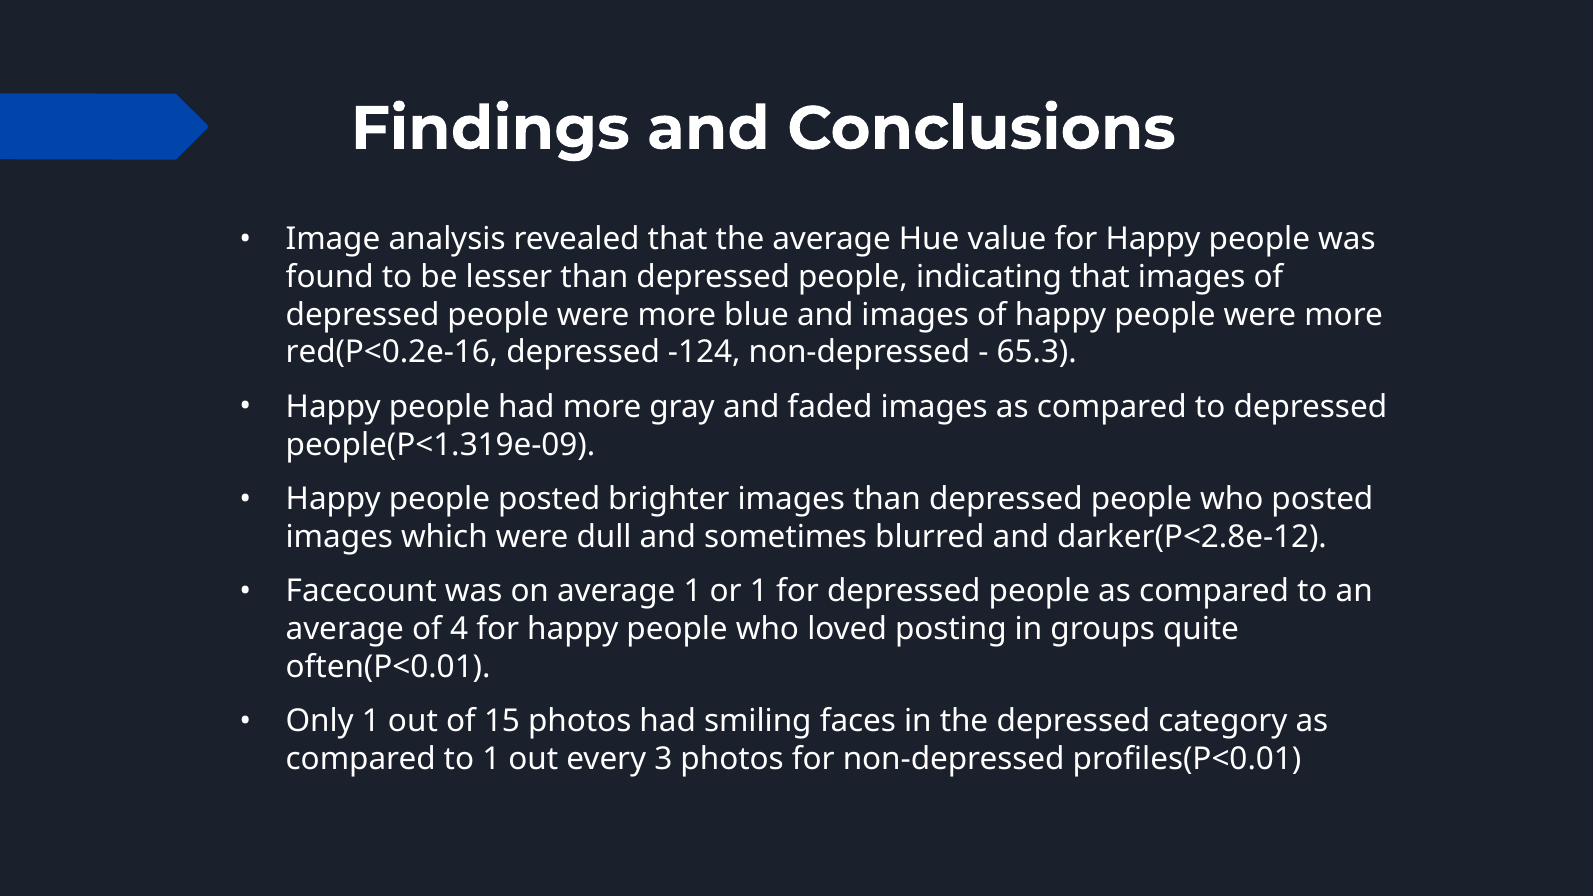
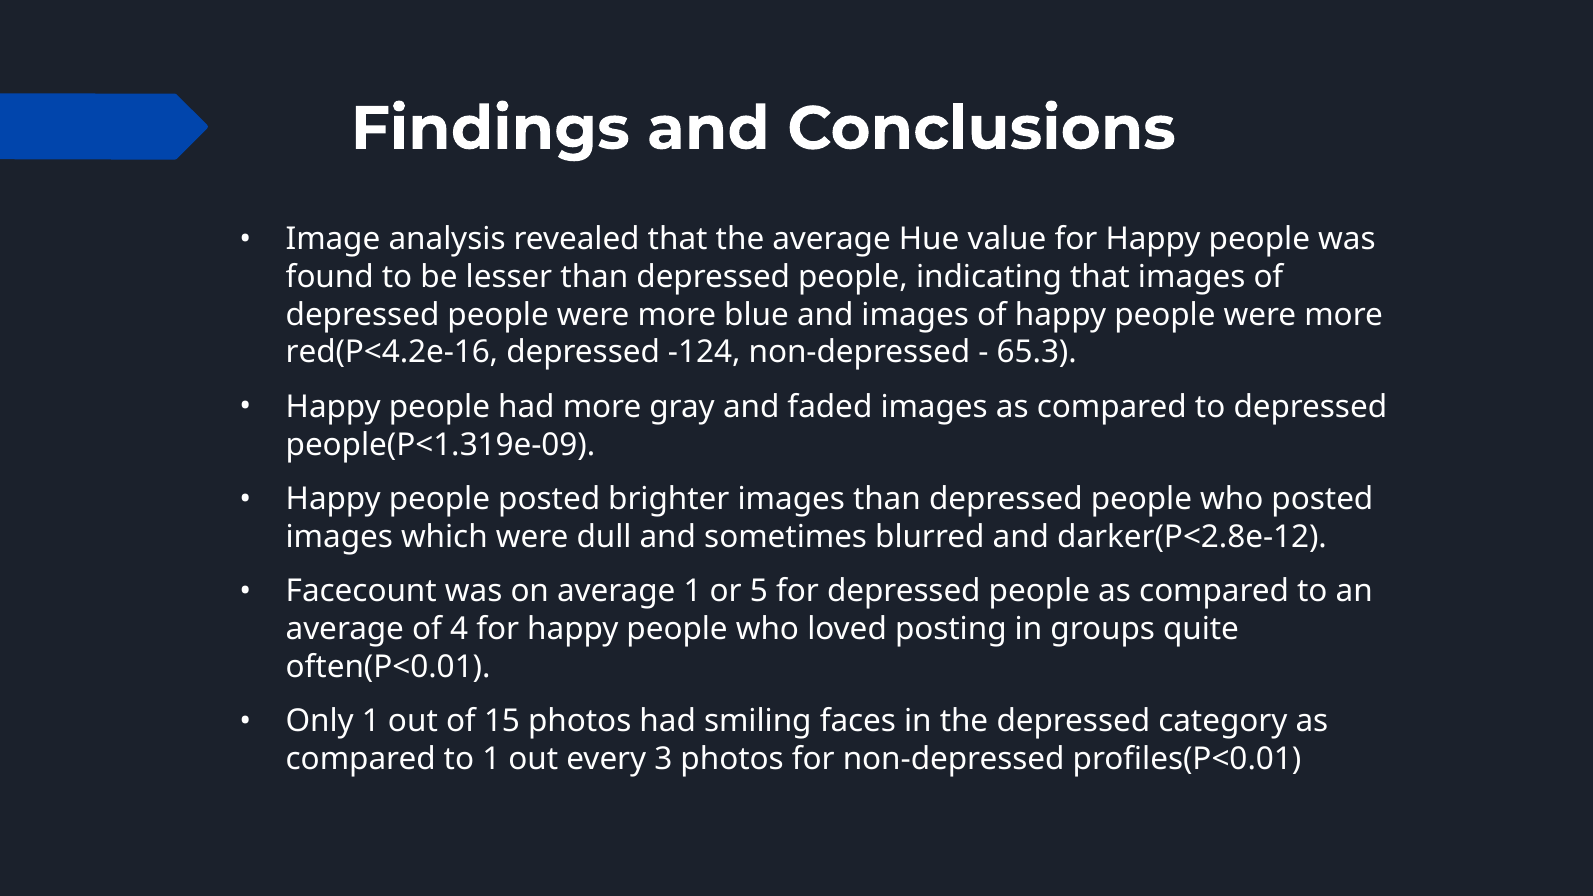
red(P<0.2e-16: red(P<0.2e-16 -> red(P<4.2e-16
or 1: 1 -> 5
